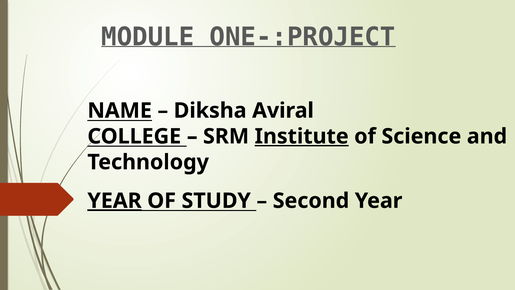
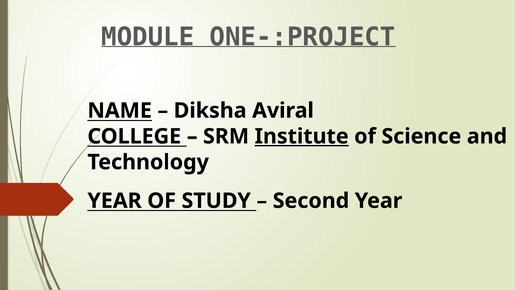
YEAR at (115, 201) underline: present -> none
